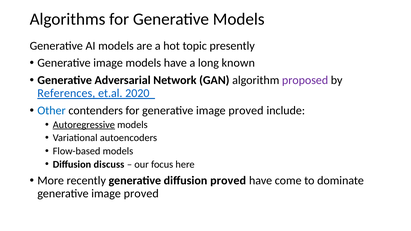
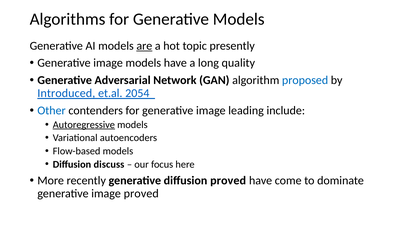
are underline: none -> present
known: known -> quality
proposed colour: purple -> blue
References: References -> Introduced
2020: 2020 -> 2054
for generative image proved: proved -> leading
